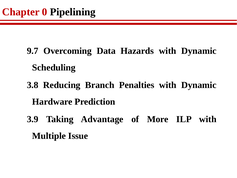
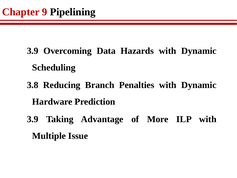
0: 0 -> 9
9.7 at (33, 51): 9.7 -> 3.9
